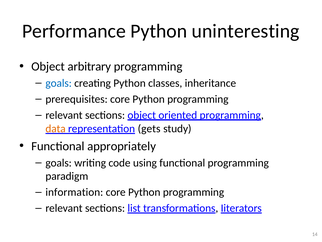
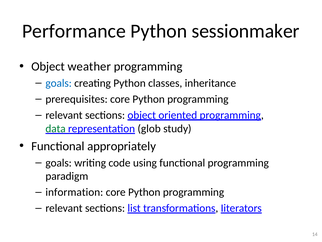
uninteresting: uninteresting -> sessionmaker
arbitrary: arbitrary -> weather
data colour: orange -> green
gets: gets -> glob
